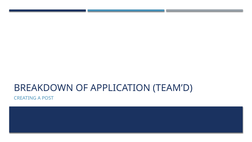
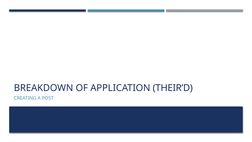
TEAM’D: TEAM’D -> THEIR’D
